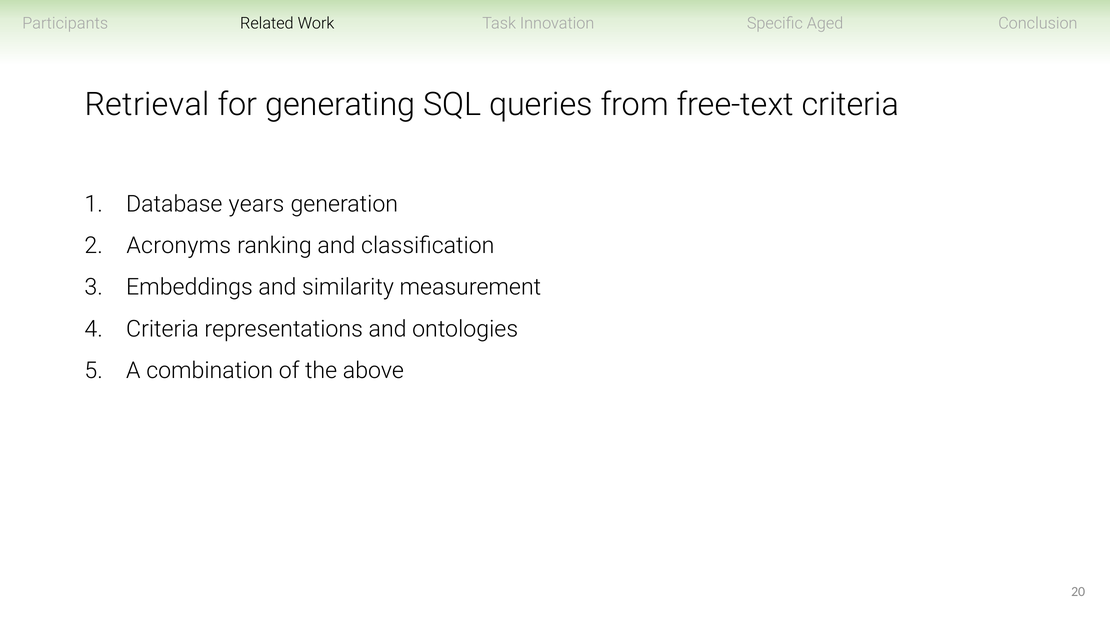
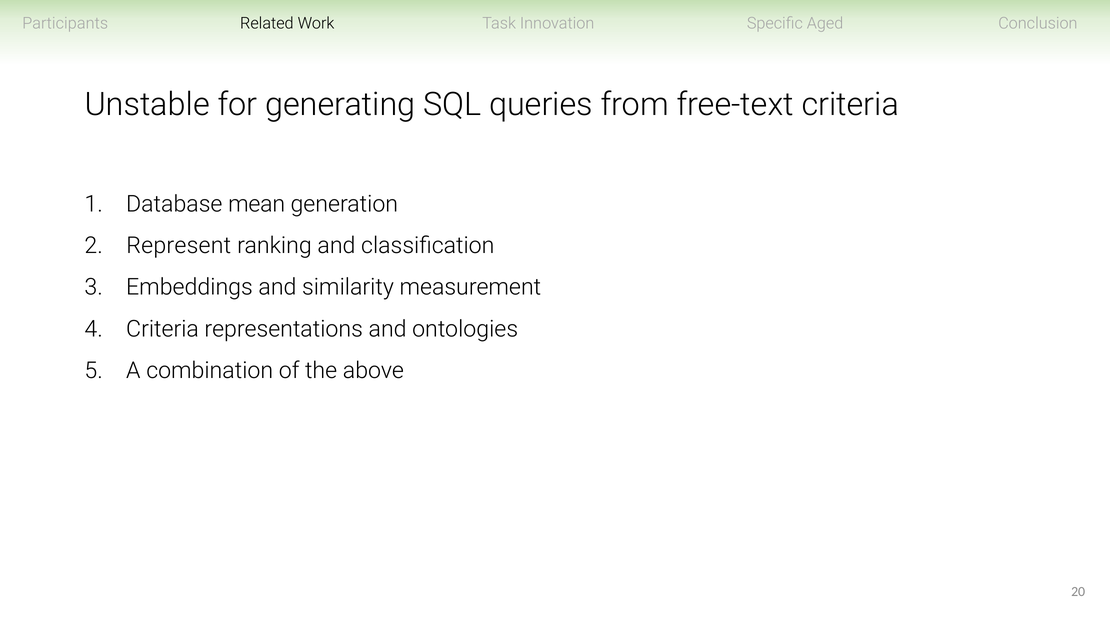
Retrieval: Retrieval -> Unstable
years: years -> mean
Acronyms: Acronyms -> Represent
